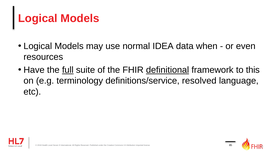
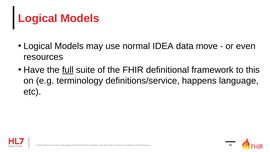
when: when -> move
definitional underline: present -> none
resolved: resolved -> happens
